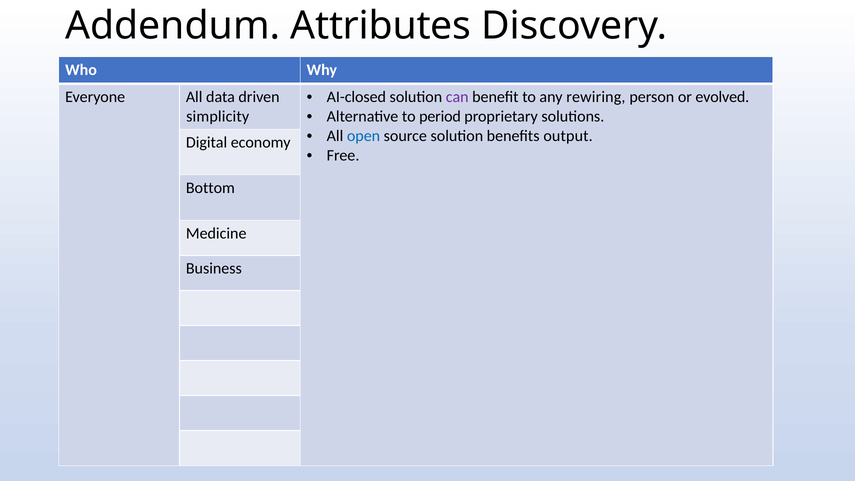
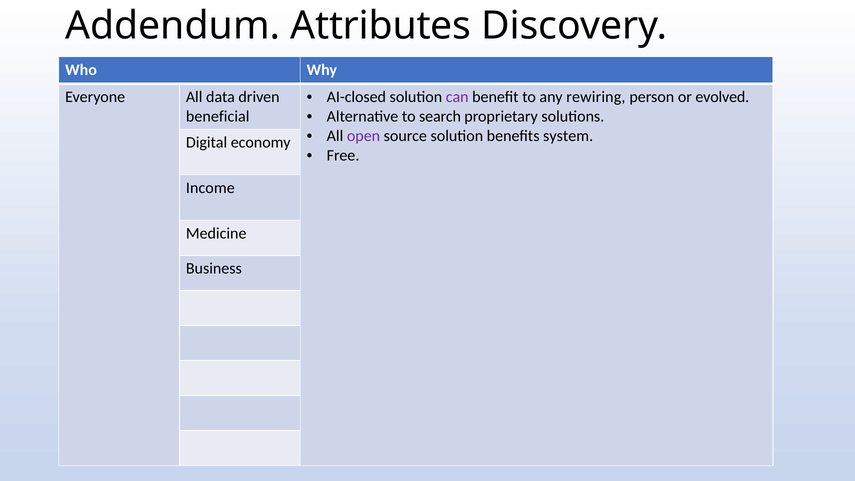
period: period -> search
simplicity: simplicity -> beneficial
open colour: blue -> purple
output: output -> system
Bottom: Bottom -> Income
